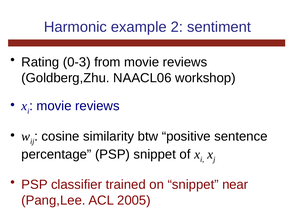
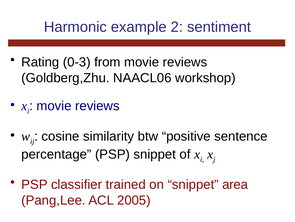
near: near -> area
